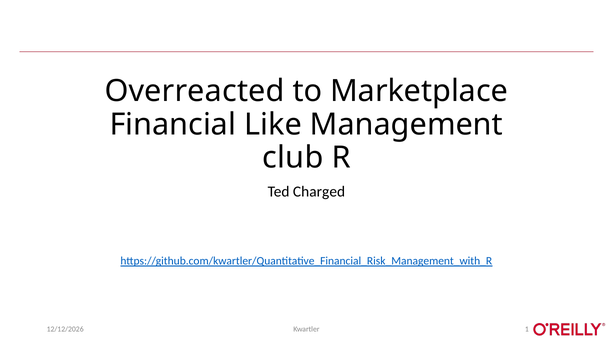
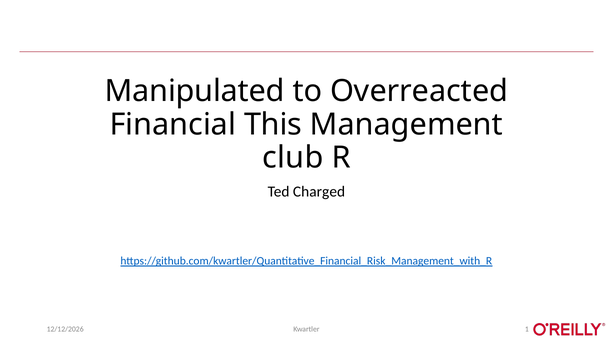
Overreacted: Overreacted -> Manipulated
Marketplace: Marketplace -> Overreacted
Like: Like -> This
